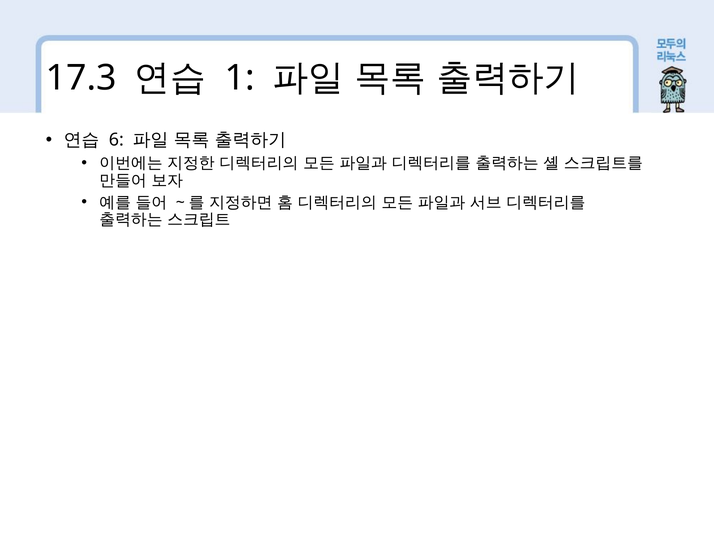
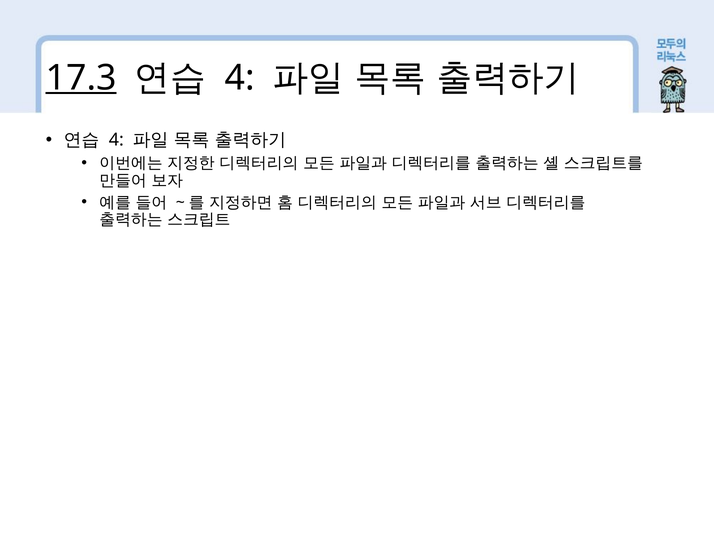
17.3 underline: none -> present
1 at (240, 78): 1 -> 4
6 at (116, 140): 6 -> 4
